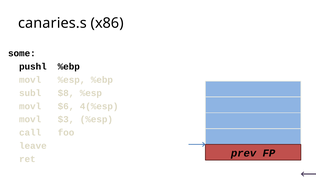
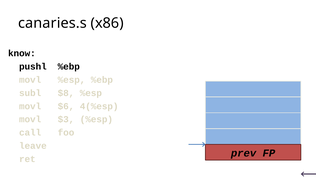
some: some -> know
